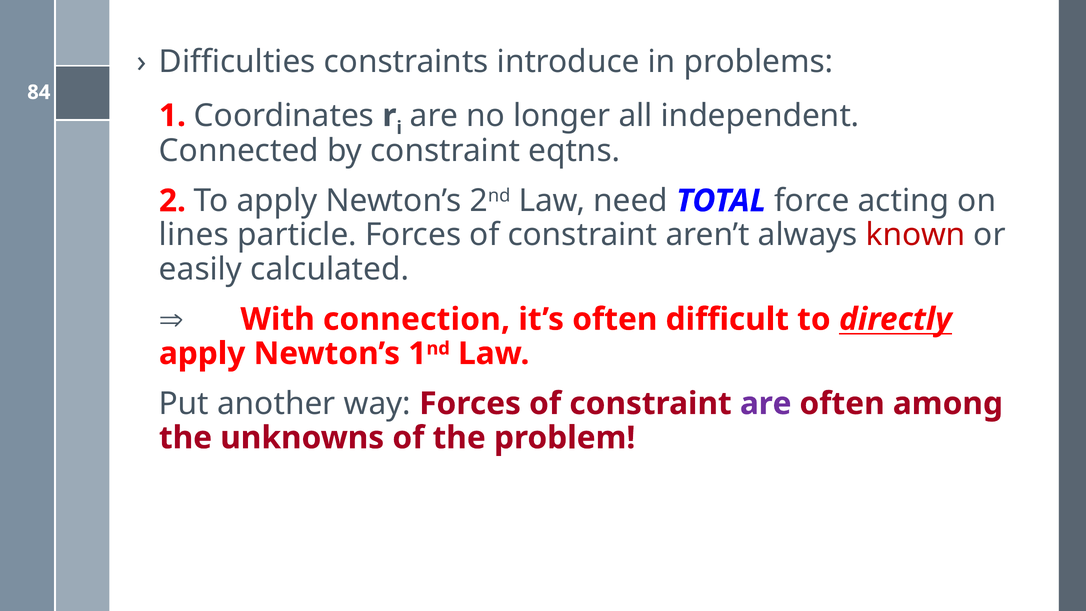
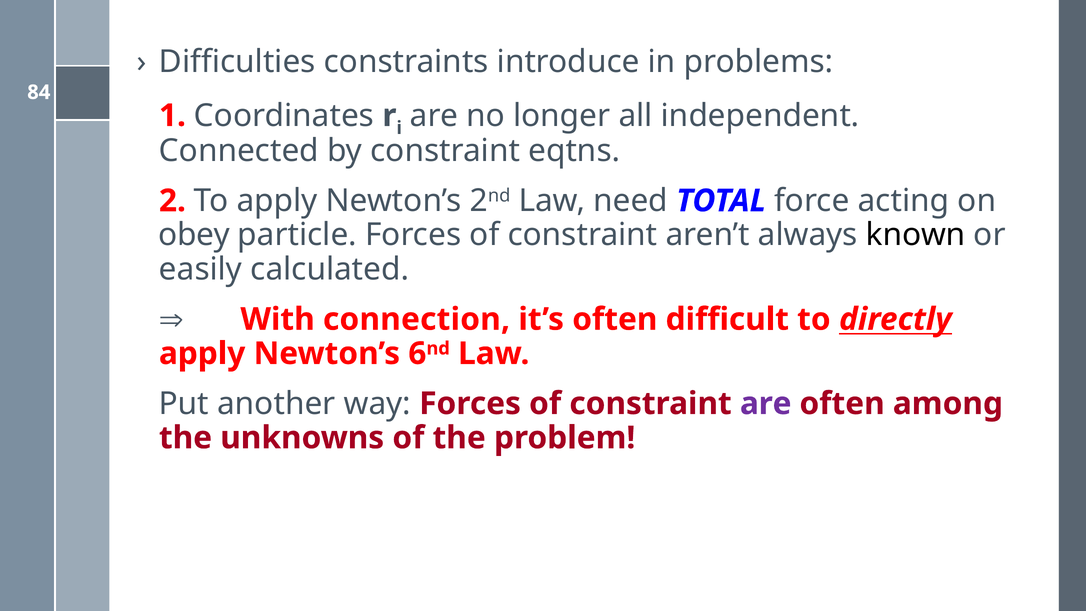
lines: lines -> obey
known colour: red -> black
Newton’s 1: 1 -> 6
